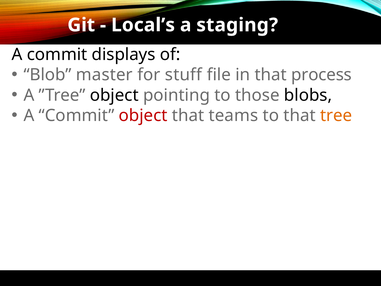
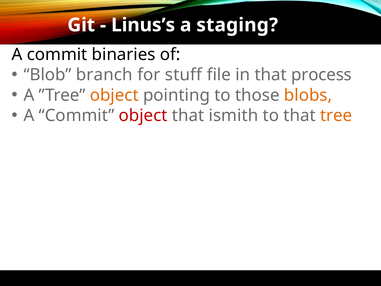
Local’s: Local’s -> Linus’s
displays: displays -> binaries
master: master -> branch
object at (114, 95) colour: black -> orange
blobs colour: black -> orange
teams: teams -> ismith
